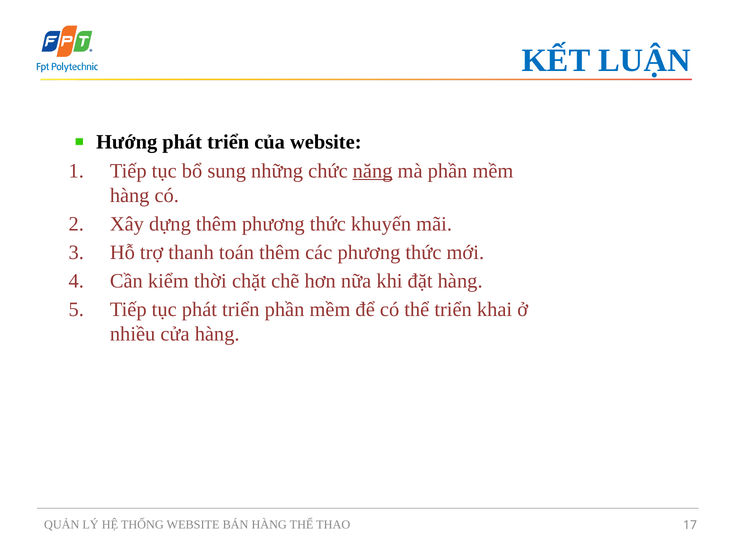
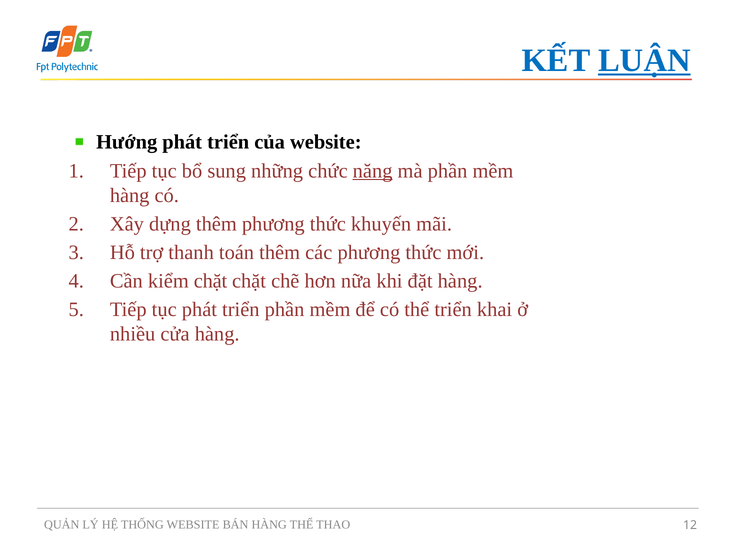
LUẬN underline: none -> present
kiểm thời: thời -> chặt
17: 17 -> 12
